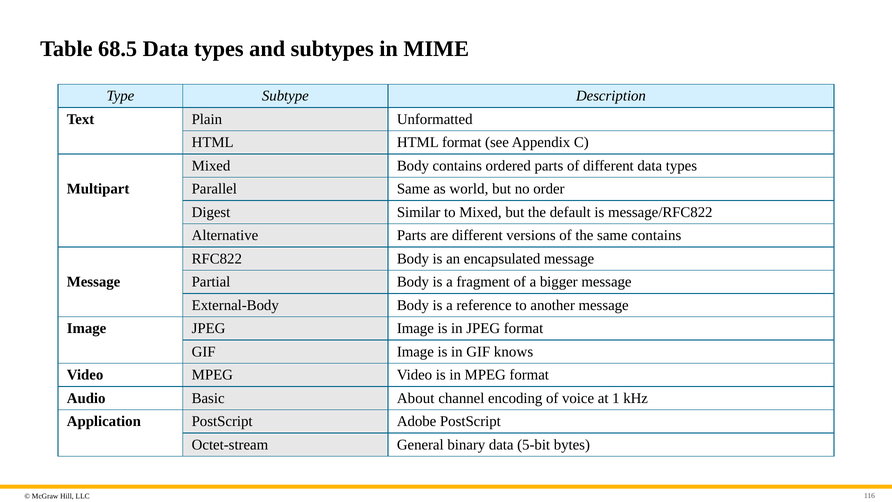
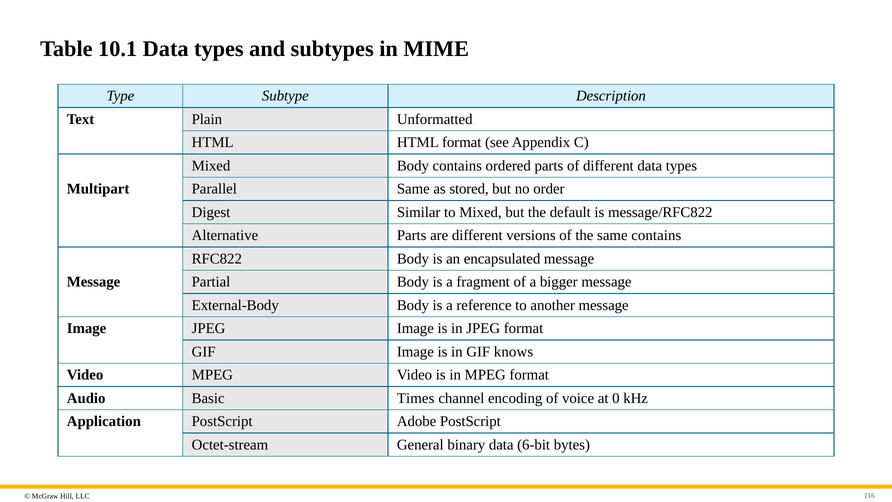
68.5: 68.5 -> 10.1
world: world -> stored
About: About -> Times
1: 1 -> 0
5-bit: 5-bit -> 6-bit
